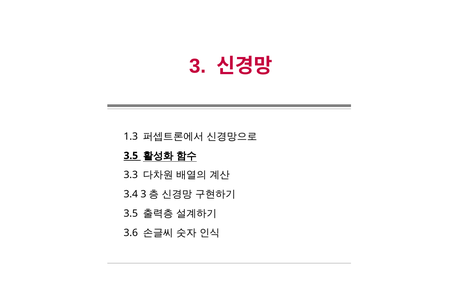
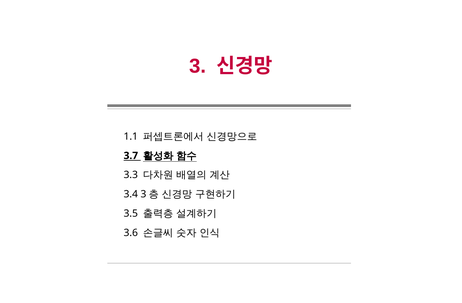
1.3: 1.3 -> 1.1
3.5 at (131, 156): 3.5 -> 3.7
